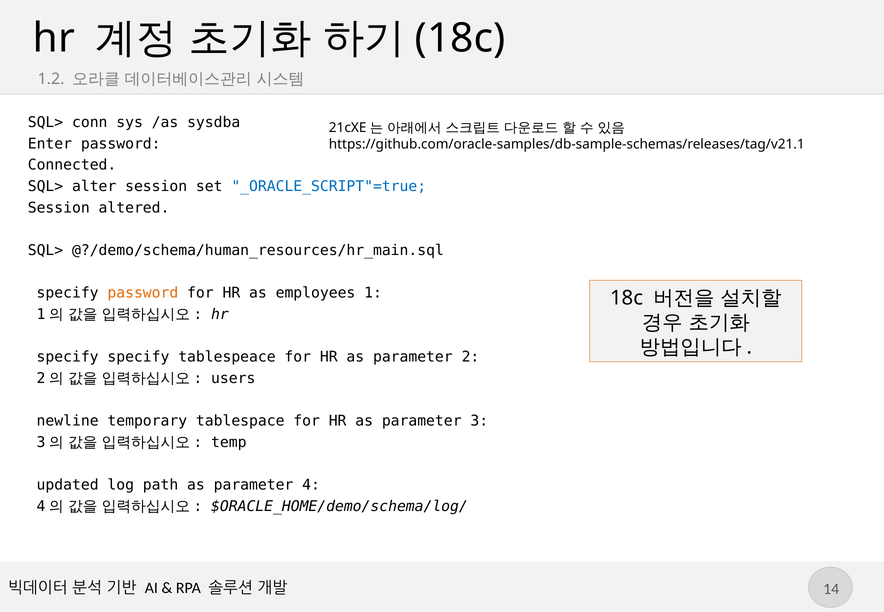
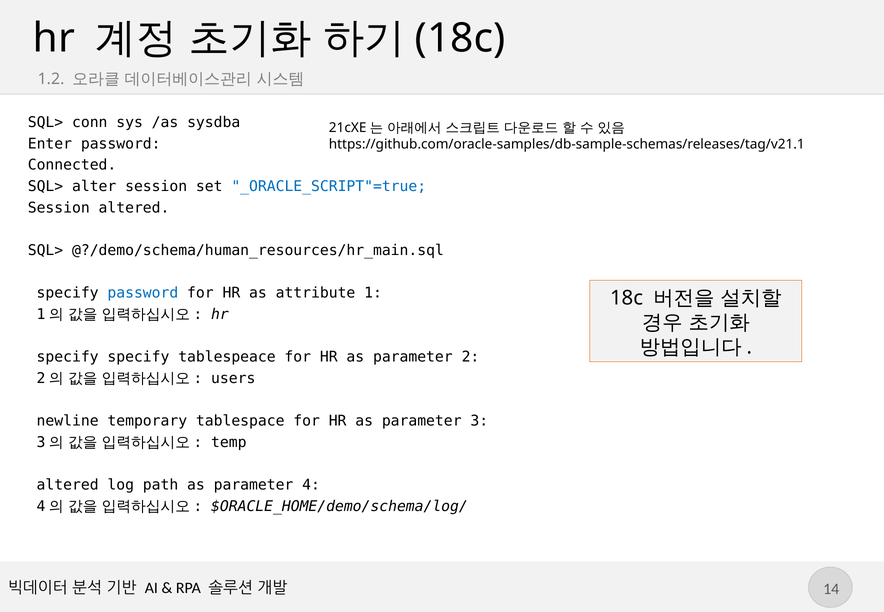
password at (143, 293) colour: orange -> blue
employees: employees -> attribute
updated at (68, 485): updated -> altered
